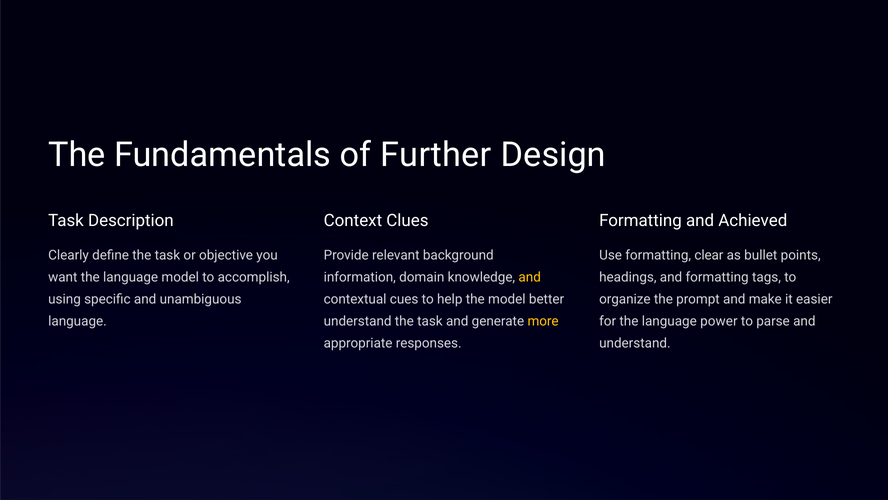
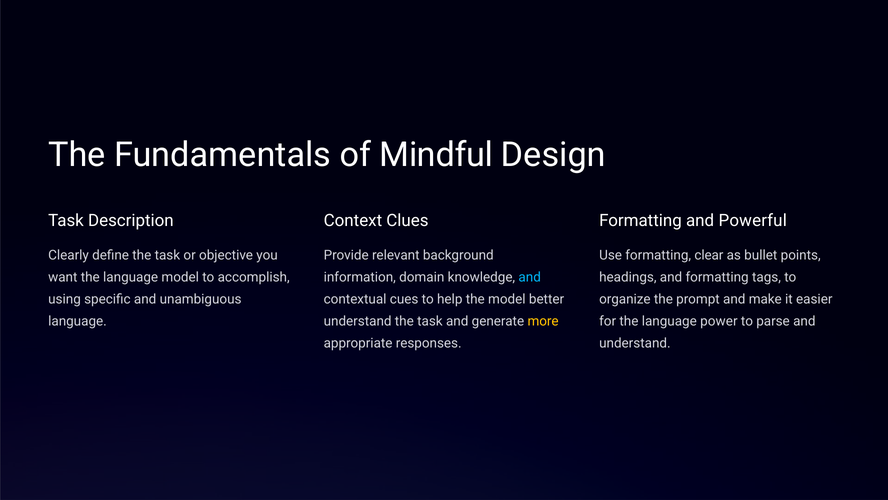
Further: Further -> Mindful
Achieved: Achieved -> Powerful
and at (530, 277) colour: yellow -> light blue
